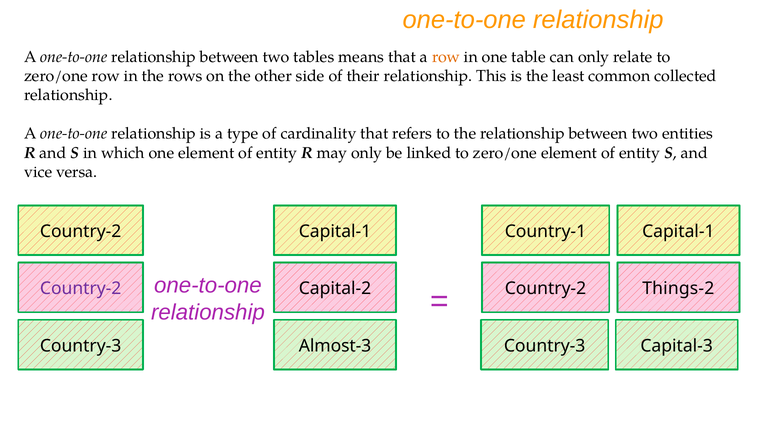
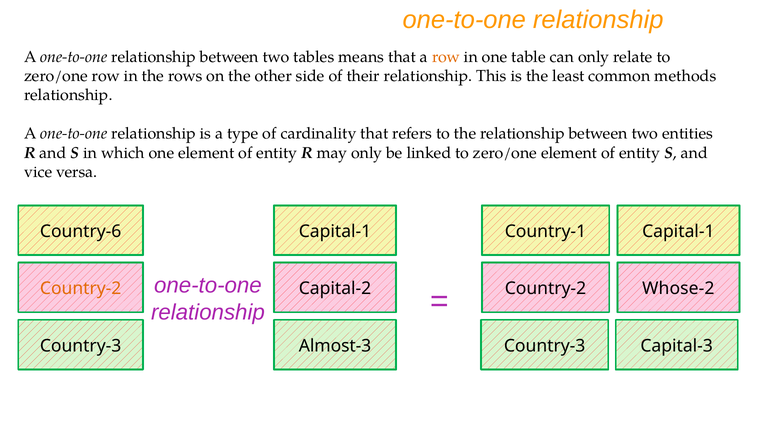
collected: collected -> methods
Country-2 at (81, 232): Country-2 -> Country-6
Country-2 at (81, 289) colour: purple -> orange
Things-2: Things-2 -> Whose-2
